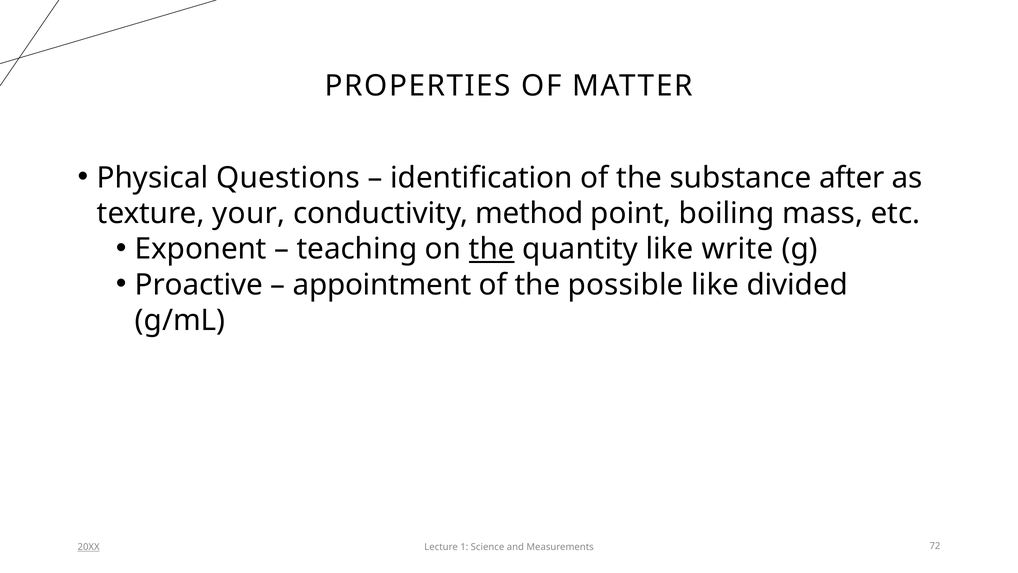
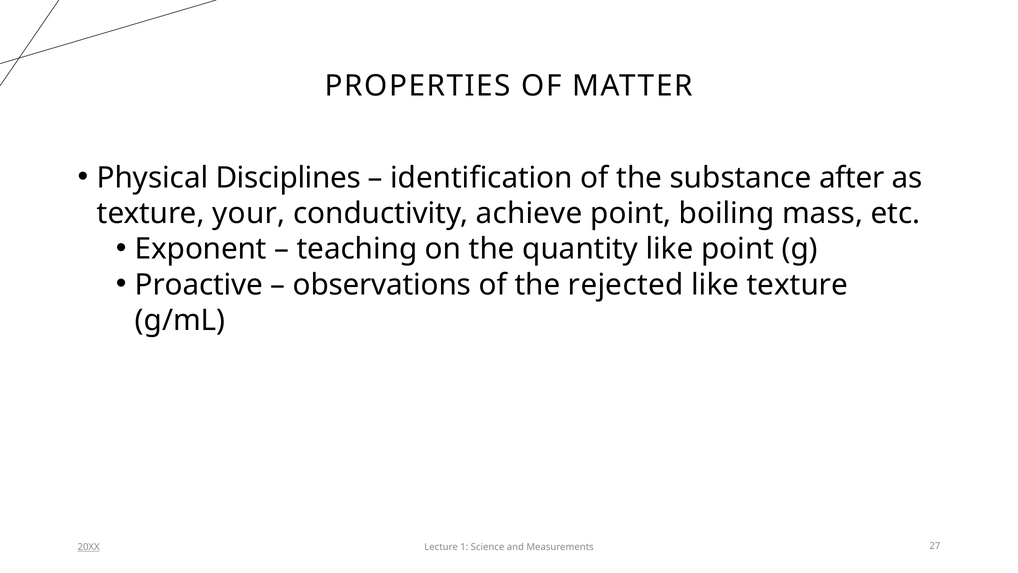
Questions: Questions -> Disciplines
method: method -> achieve
the at (492, 249) underline: present -> none
like write: write -> point
appointment: appointment -> observations
possible: possible -> rejected
like divided: divided -> texture
72: 72 -> 27
